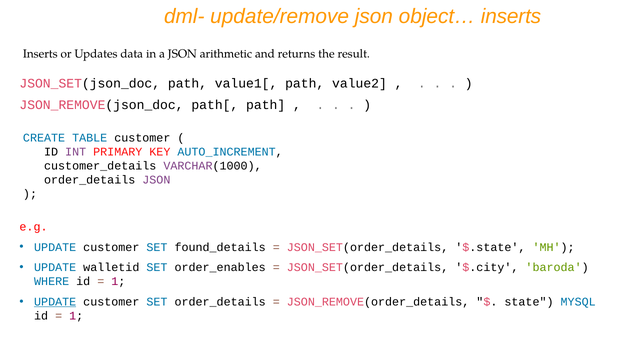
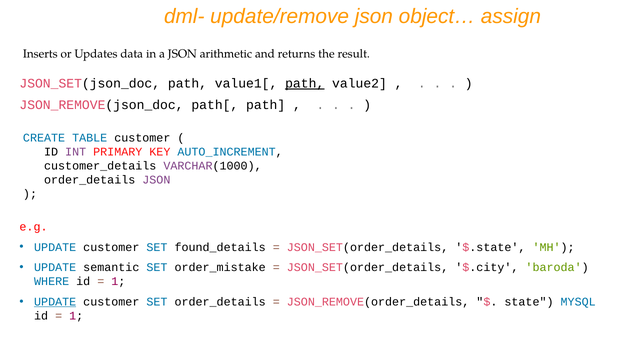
object… inserts: inserts -> assign
path at (305, 83) underline: none -> present
walletid: walletid -> semantic
order_enables: order_enables -> order_mistake
